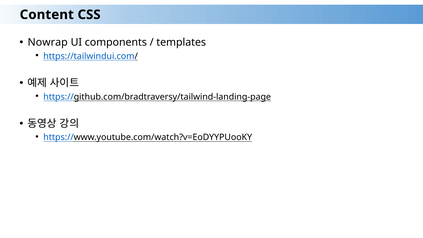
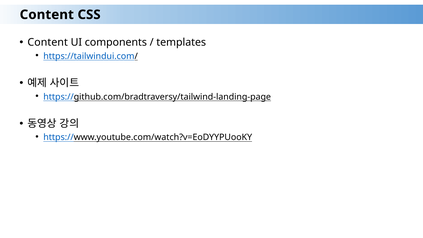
Nowrap at (48, 42): Nowrap -> Content
